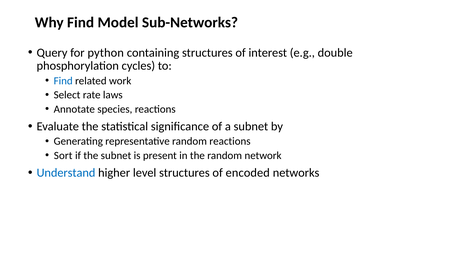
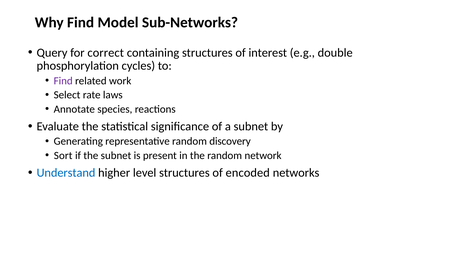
python: python -> correct
Find at (63, 81) colour: blue -> purple
random reactions: reactions -> discovery
